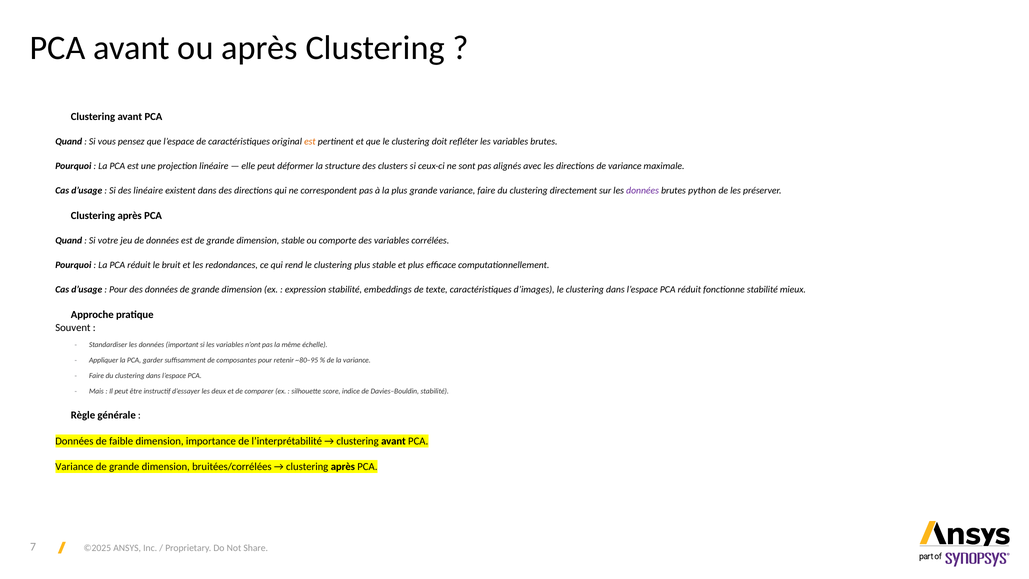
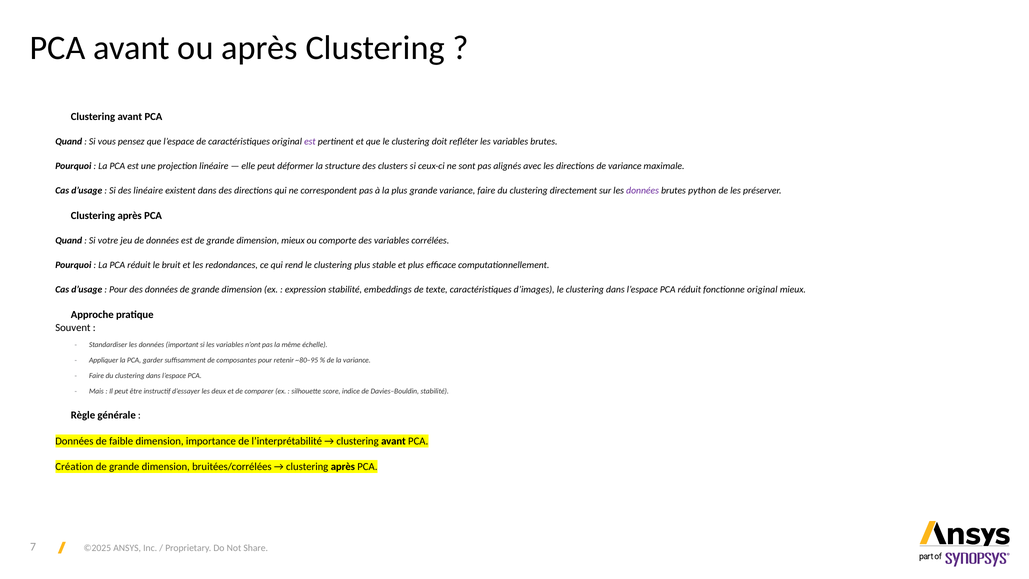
est at (310, 142) colour: orange -> purple
dimension stable: stable -> mieux
fonctionne stabilité: stabilité -> original
Variance at (74, 467): Variance -> Création
